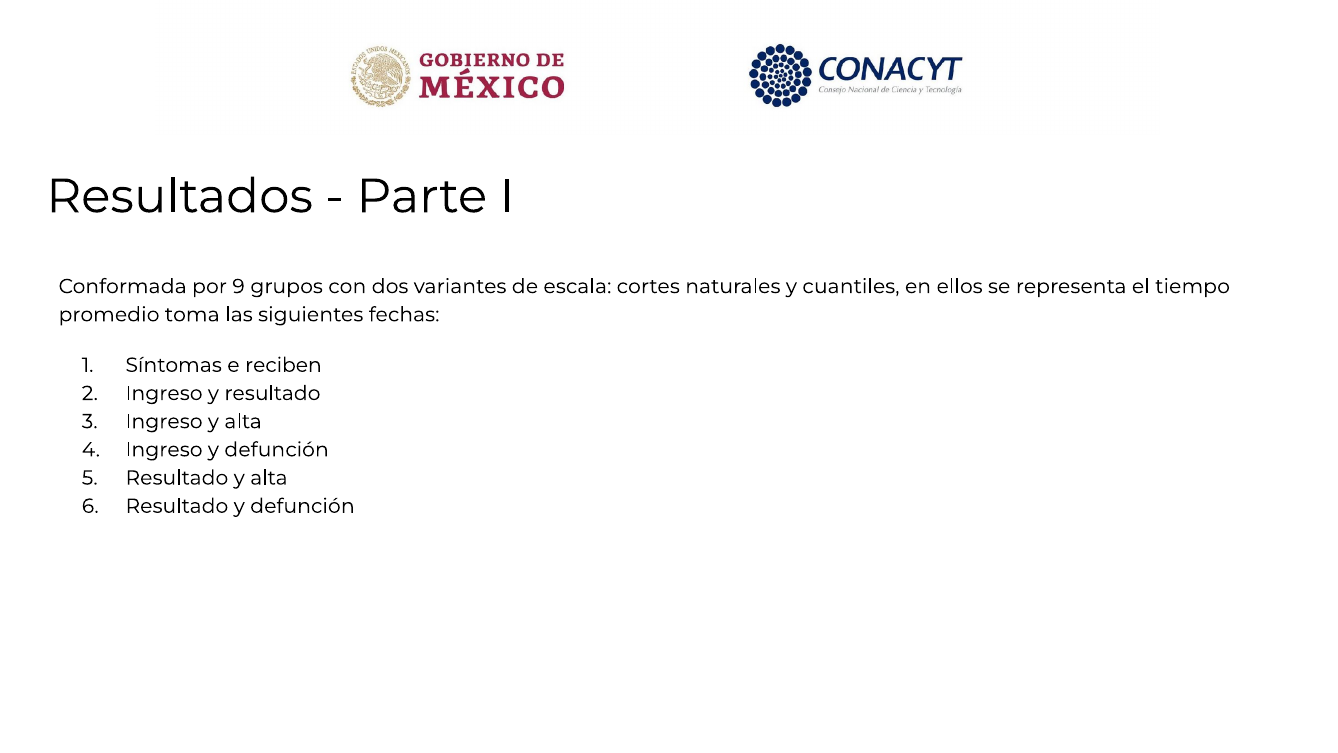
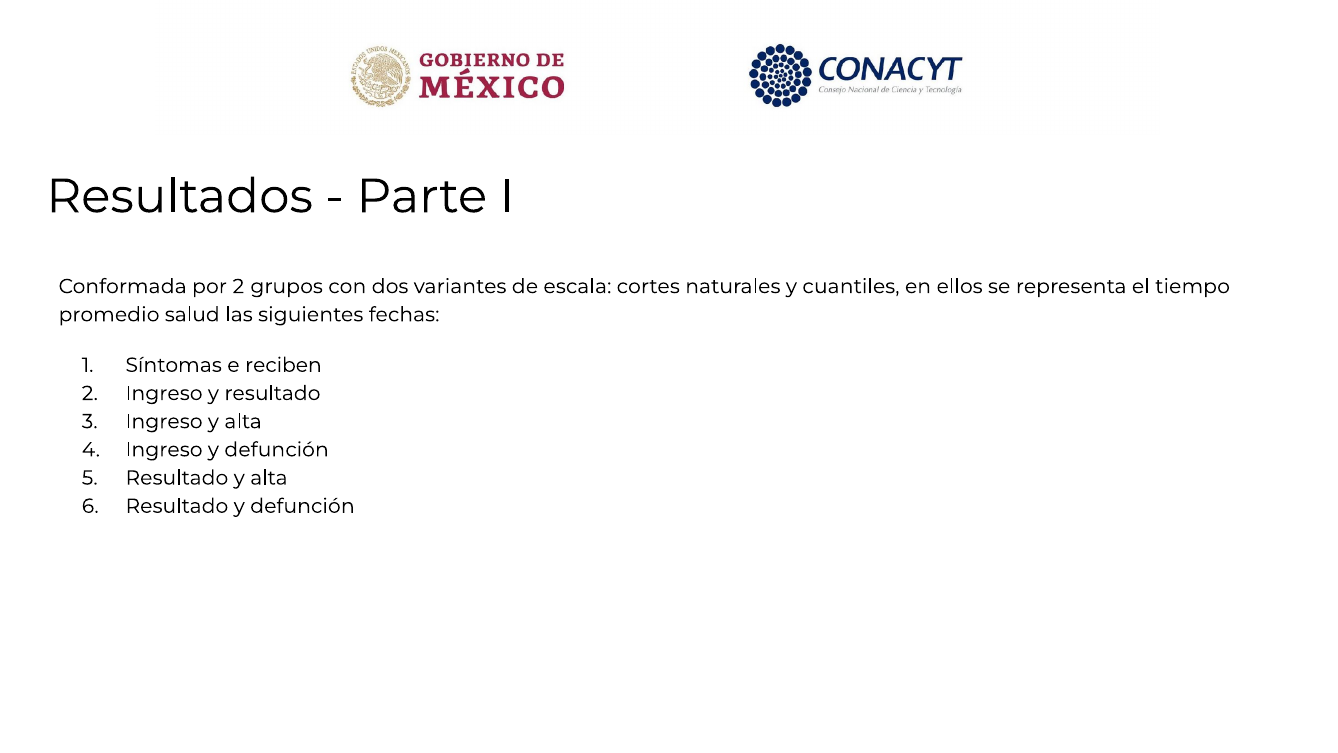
por 9: 9 -> 2
toma: toma -> salud
